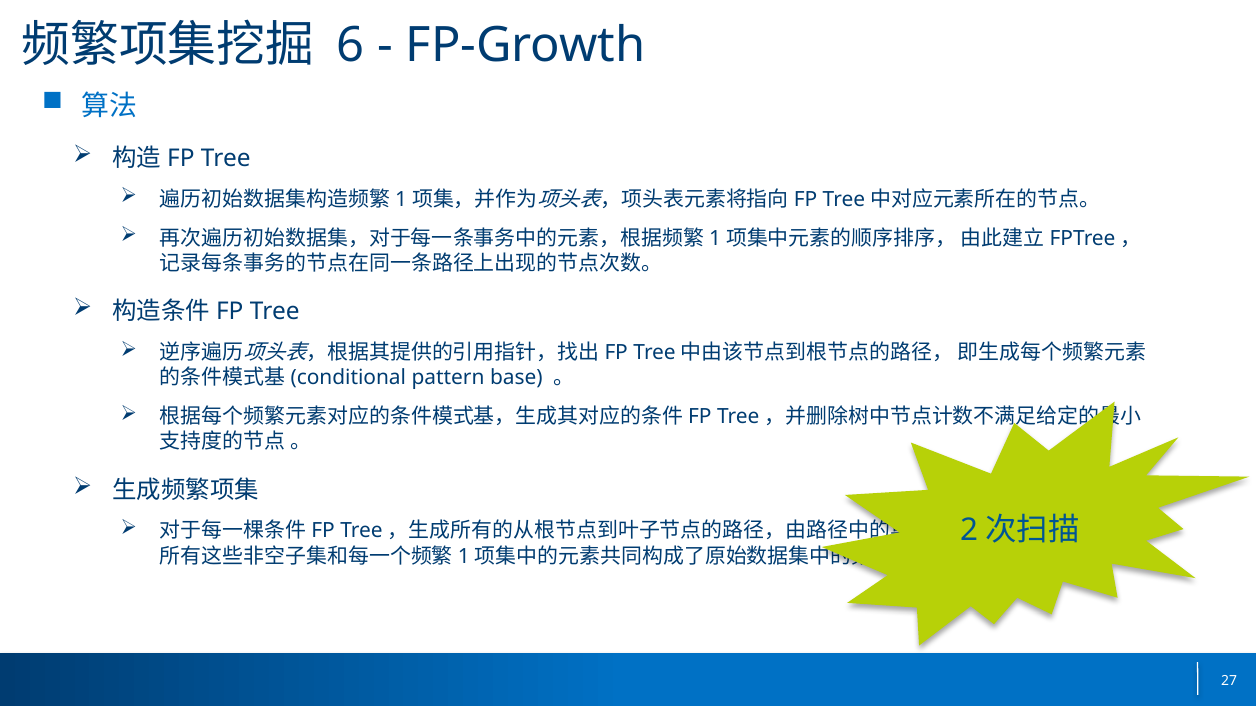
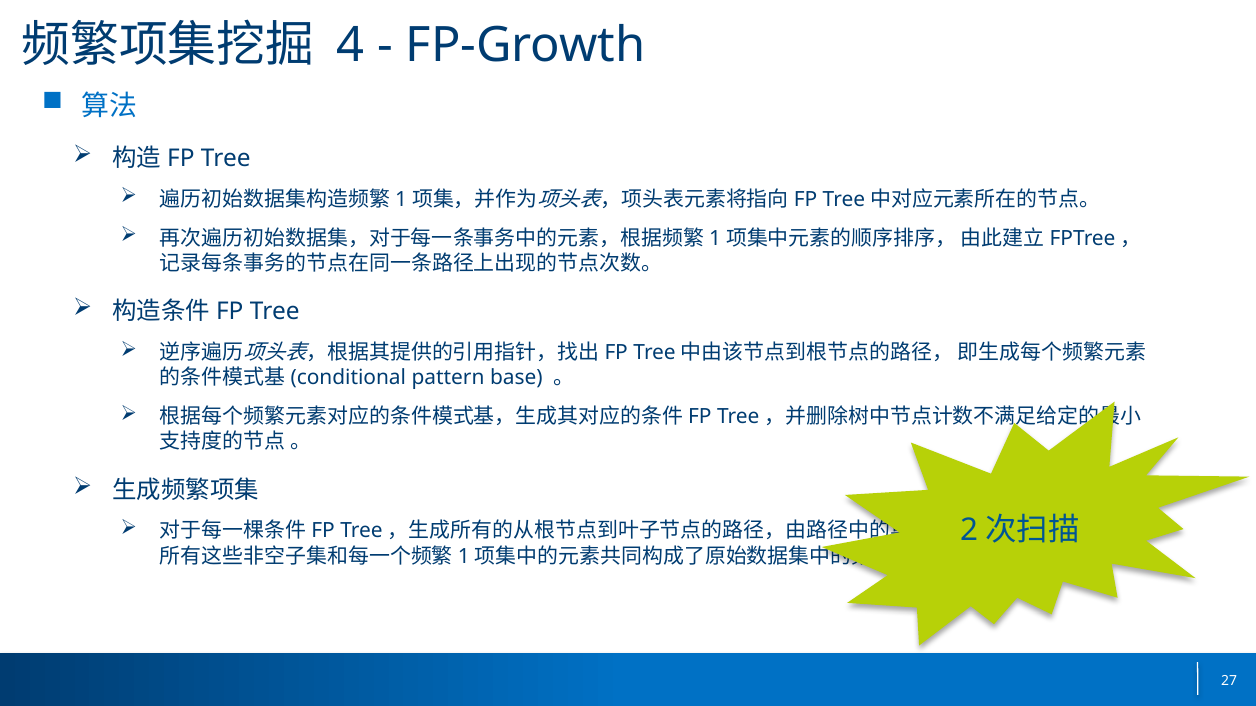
6: 6 -> 4
